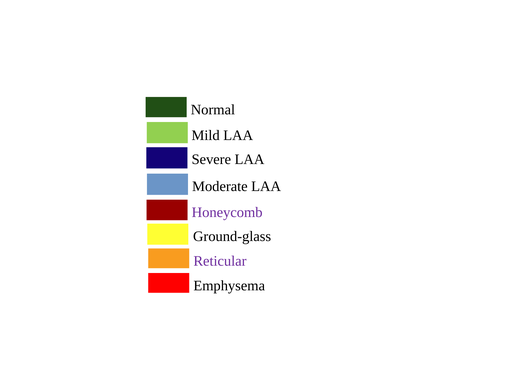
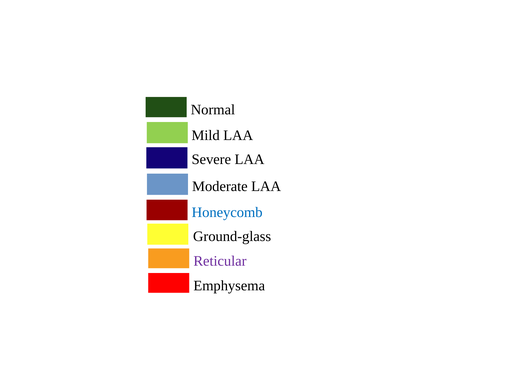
Honeycomb colour: purple -> blue
